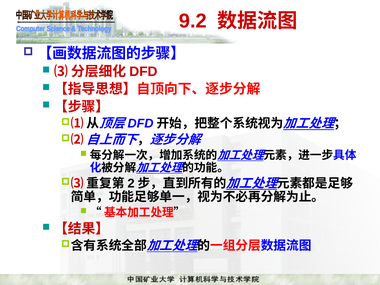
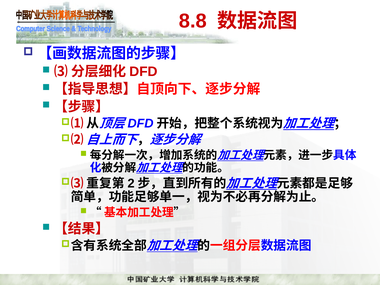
9.2: 9.2 -> 8.8
